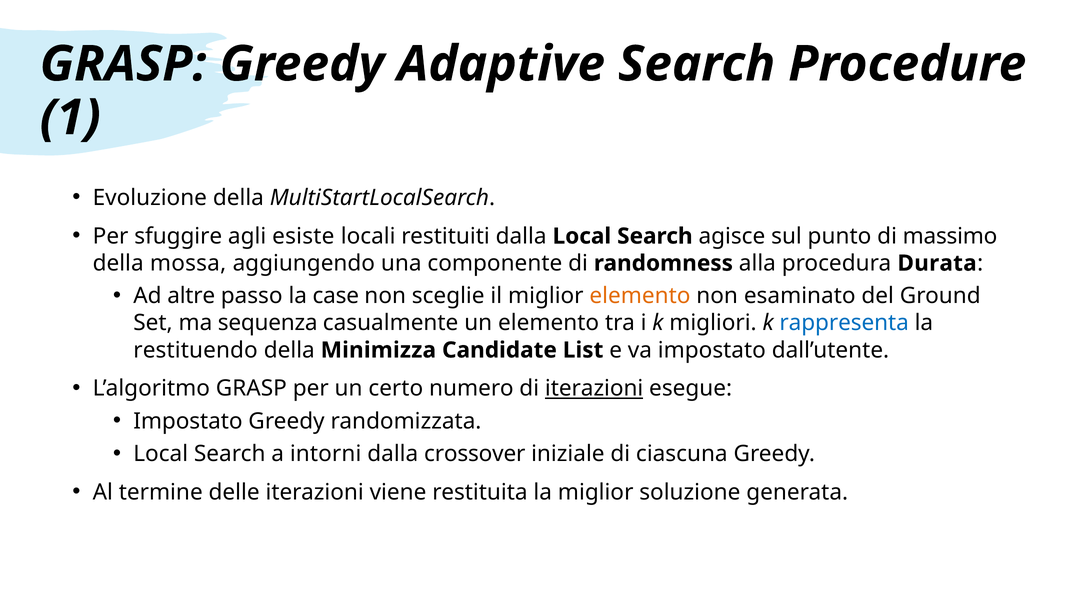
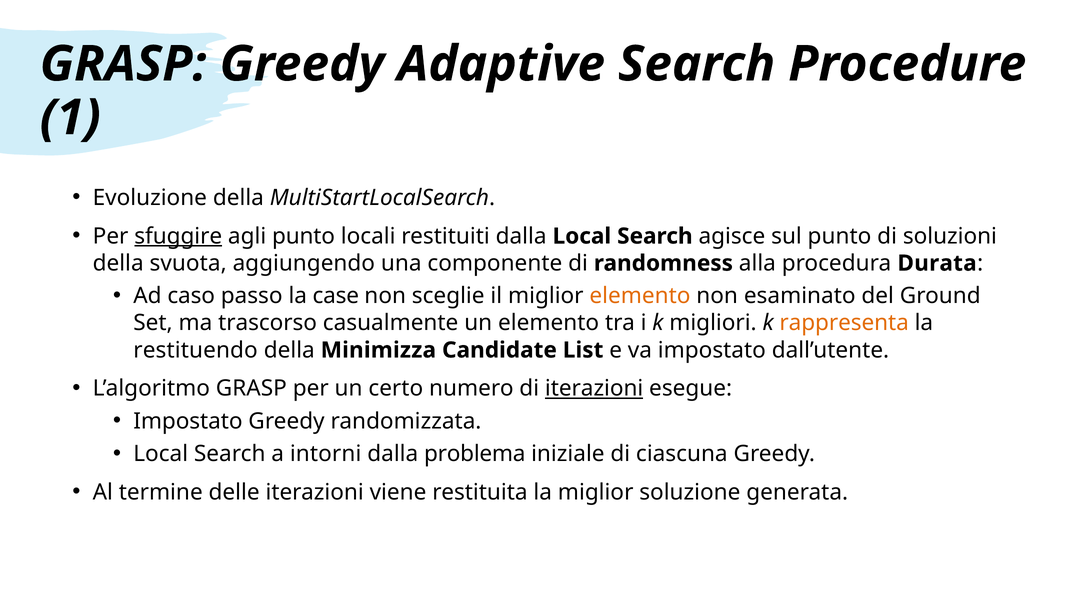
sfuggire underline: none -> present
agli esiste: esiste -> punto
massimo: massimo -> soluzioni
mossa: mossa -> svuota
altre: altre -> caso
sequenza: sequenza -> trascorso
rappresenta colour: blue -> orange
crossover: crossover -> problema
